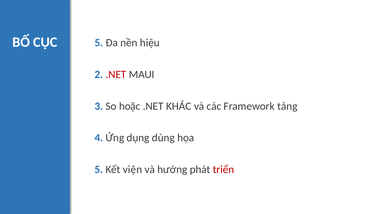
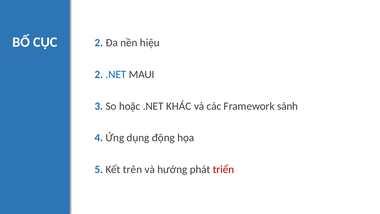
CỤC 5: 5 -> 2
.NET at (116, 74) colour: red -> blue
tảng: tảng -> sánh
dùng: dùng -> động
viện: viện -> trên
